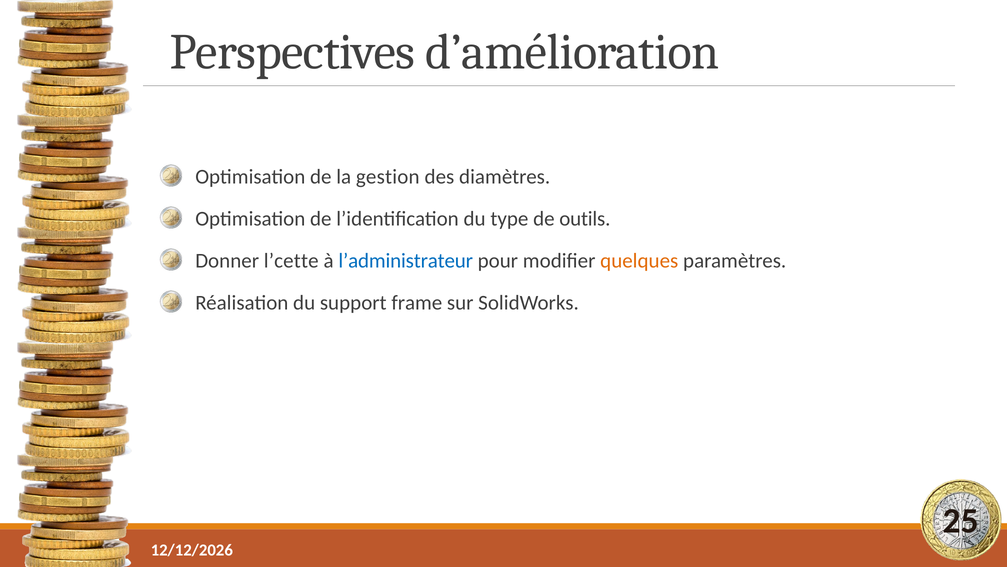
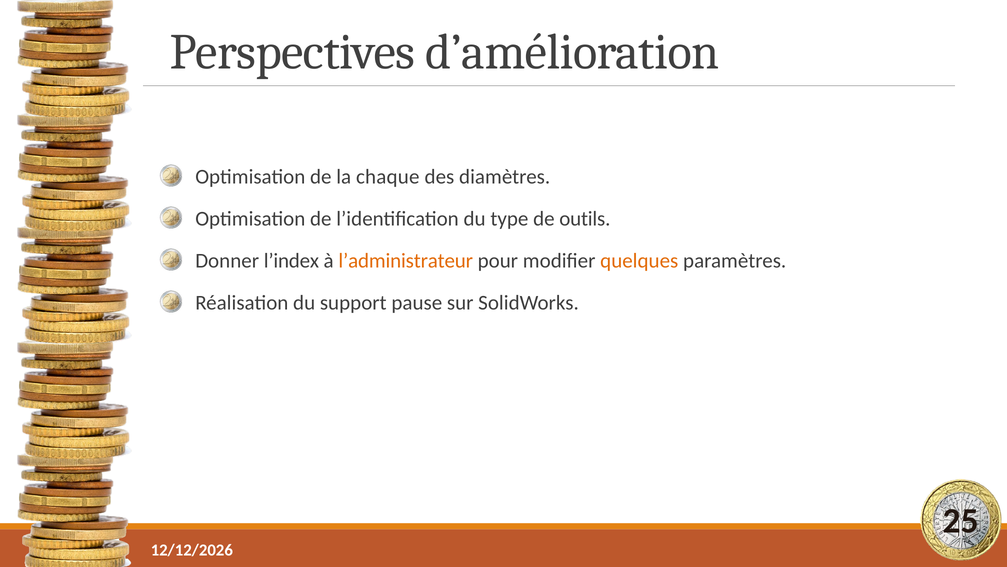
gestion: gestion -> chaque
l’cette: l’cette -> l’index
l’administrateur colour: blue -> orange
frame: frame -> pause
